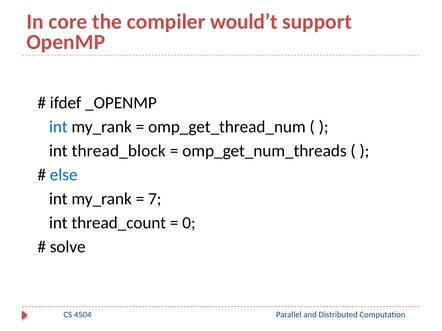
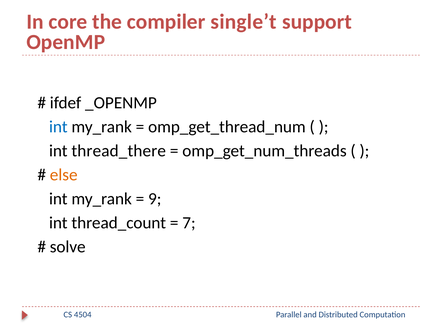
would’t: would’t -> single’t
thread_block: thread_block -> thread_there
else colour: blue -> orange
7: 7 -> 9
0: 0 -> 7
